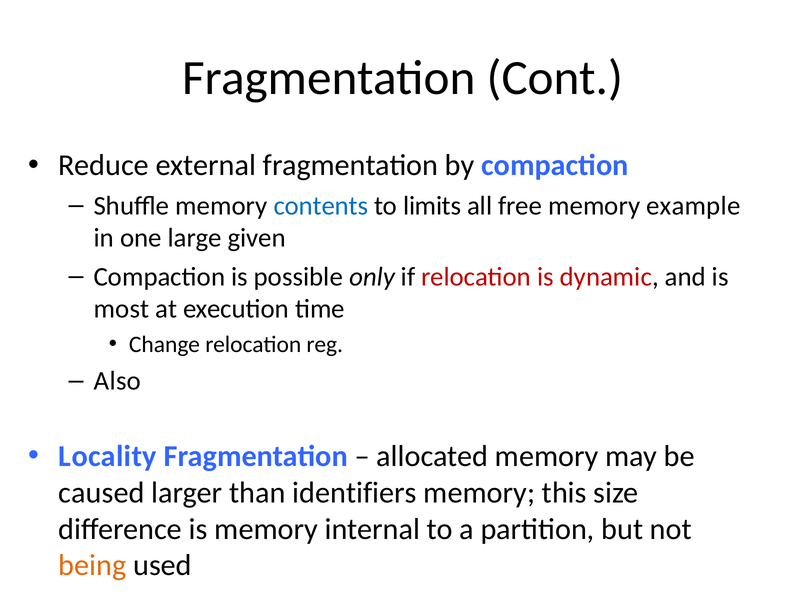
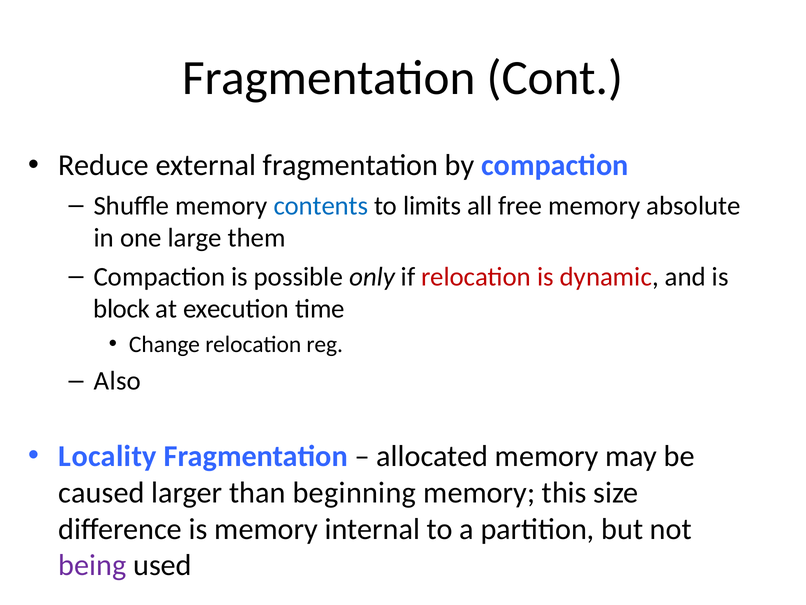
example: example -> absolute
given: given -> them
most: most -> block
identifiers: identifiers -> beginning
being colour: orange -> purple
